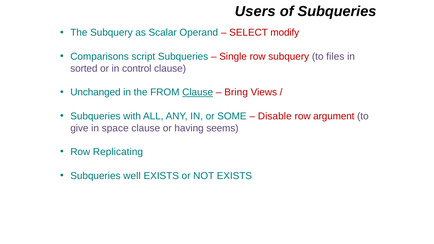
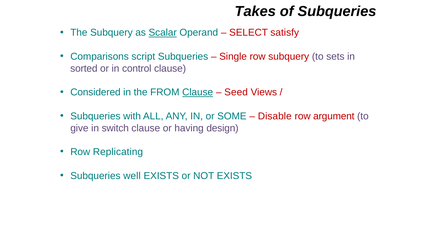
Users: Users -> Takes
Scalar underline: none -> present
modify: modify -> satisfy
files: files -> sets
Unchanged: Unchanged -> Considered
Bring: Bring -> Seed
space: space -> switch
seems: seems -> design
